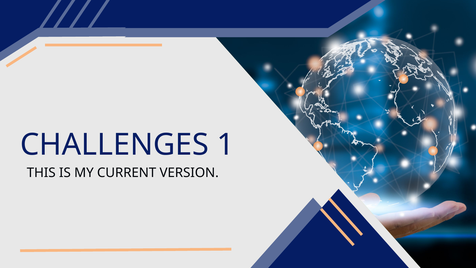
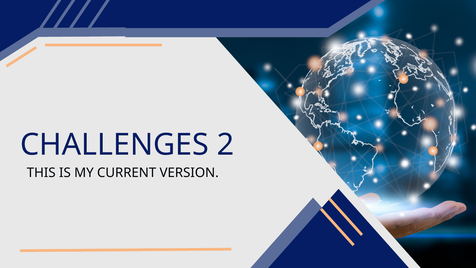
1: 1 -> 2
